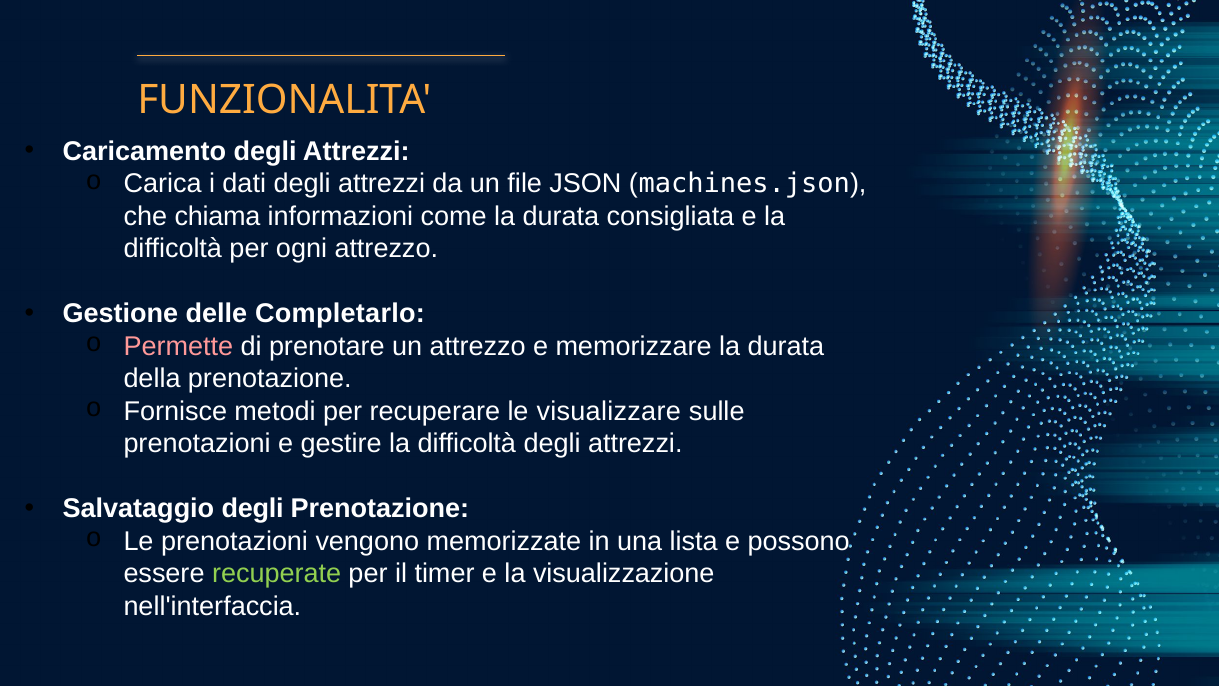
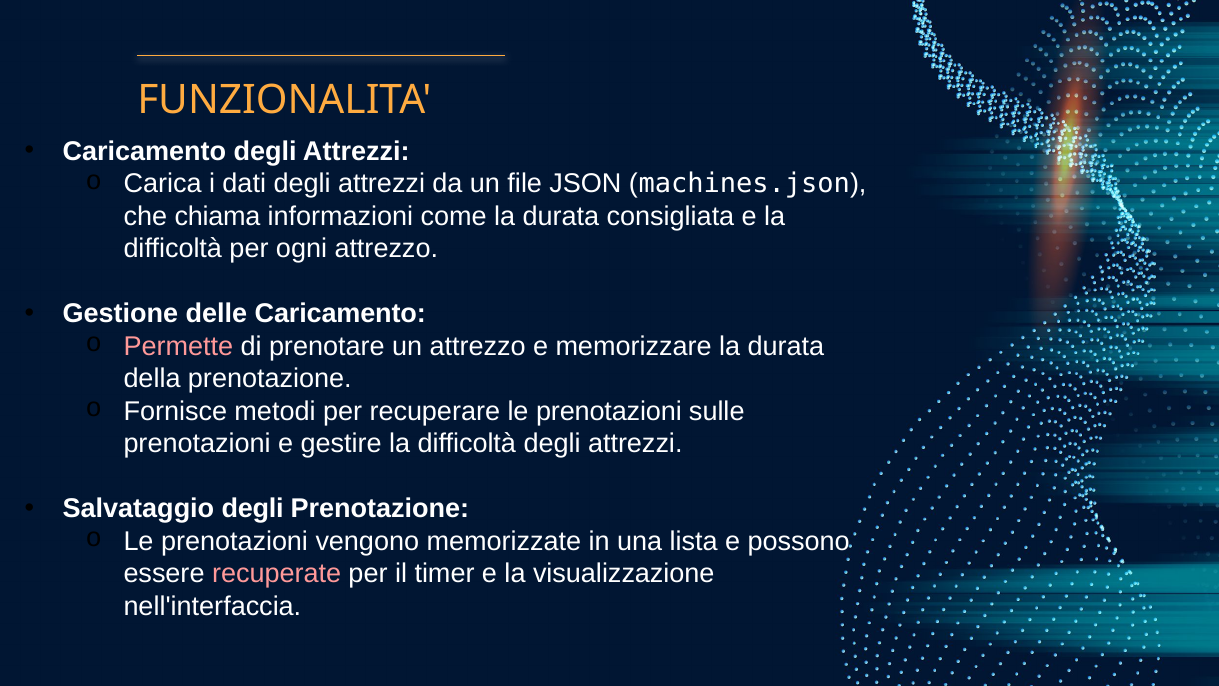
delle Completarlo: Completarlo -> Caricamento
recuperare le visualizzare: visualizzare -> prenotazioni
recuperate colour: light green -> pink
